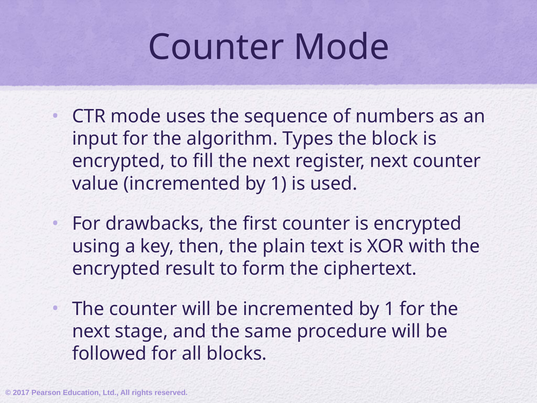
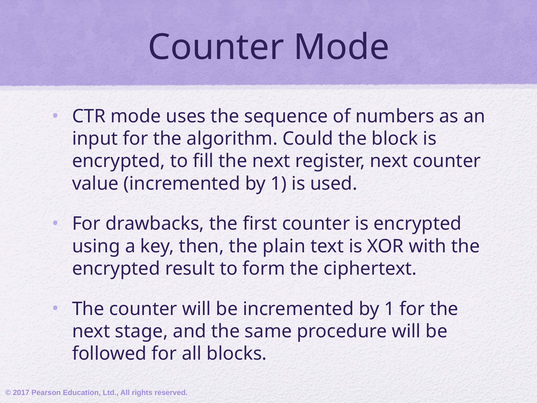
Types: Types -> Could
